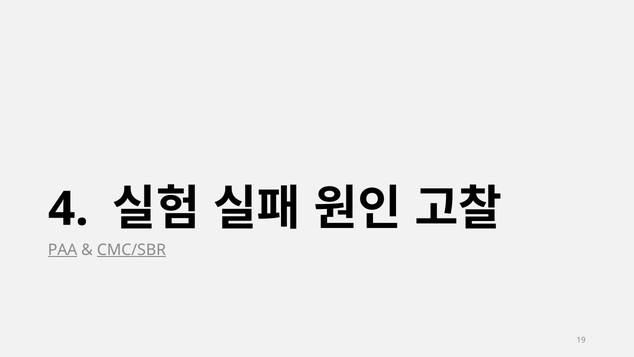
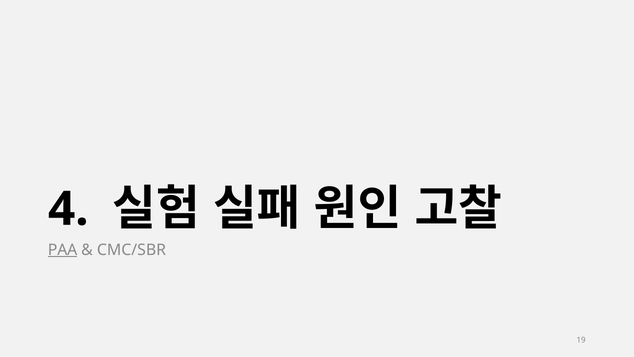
CMC/SBR underline: present -> none
